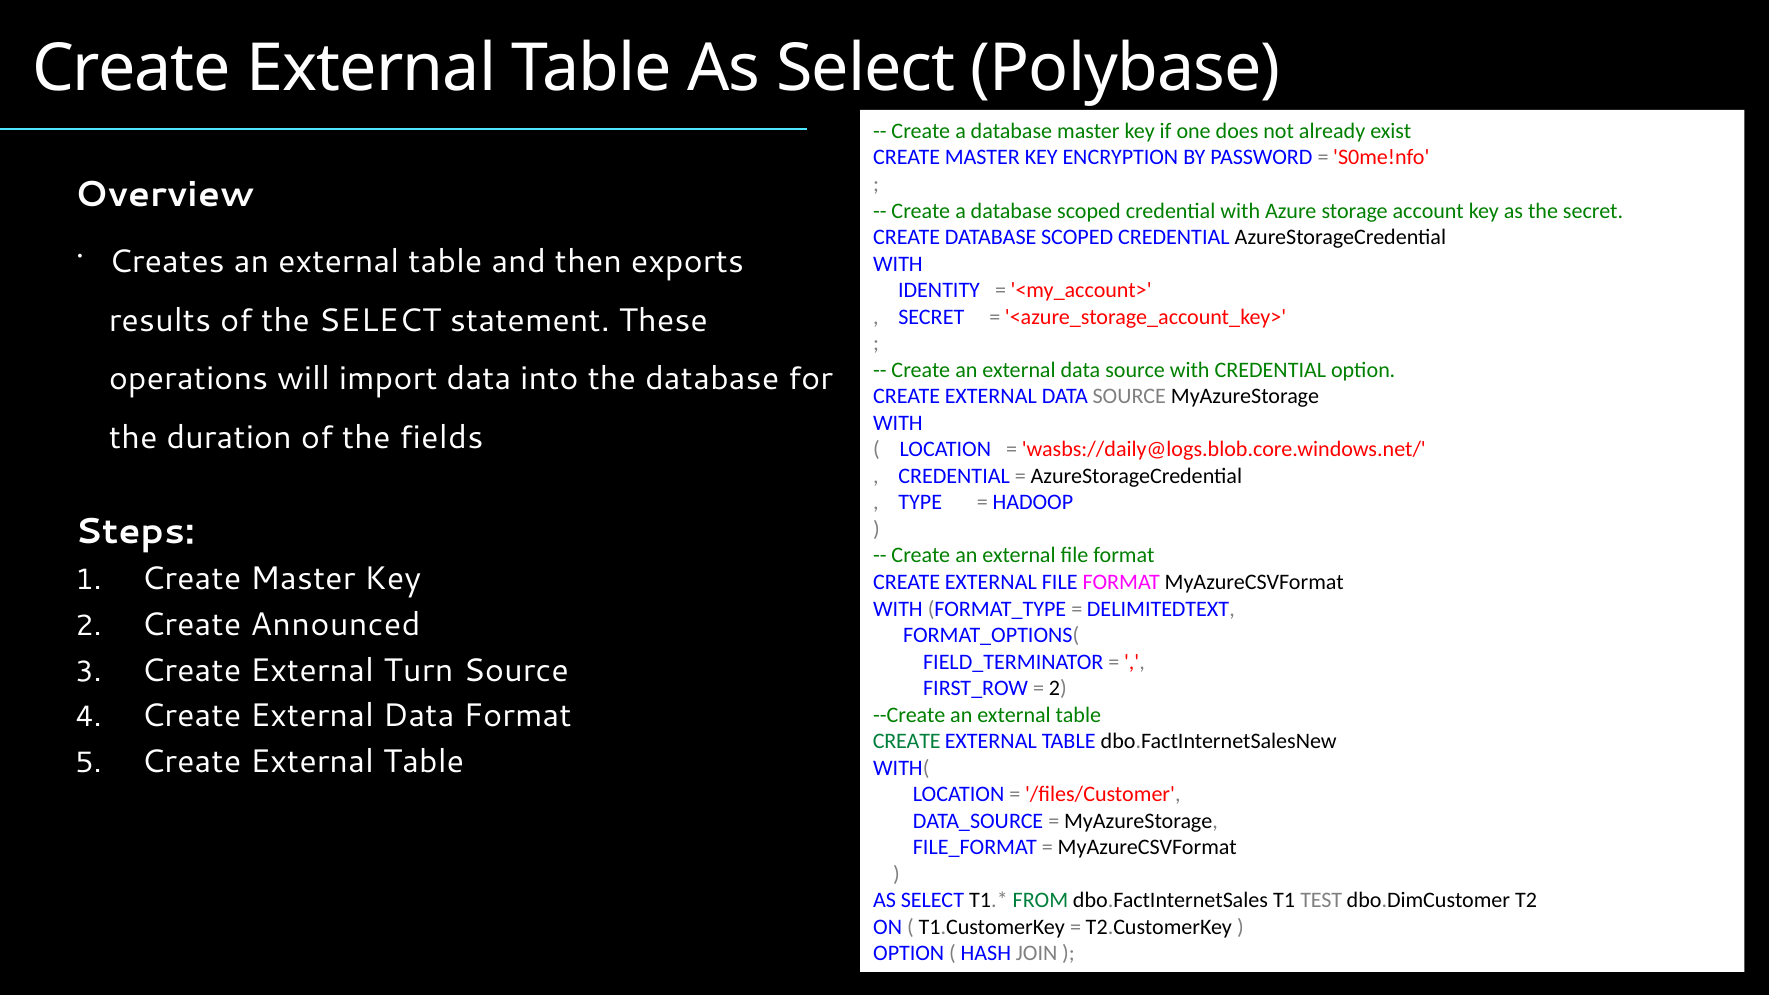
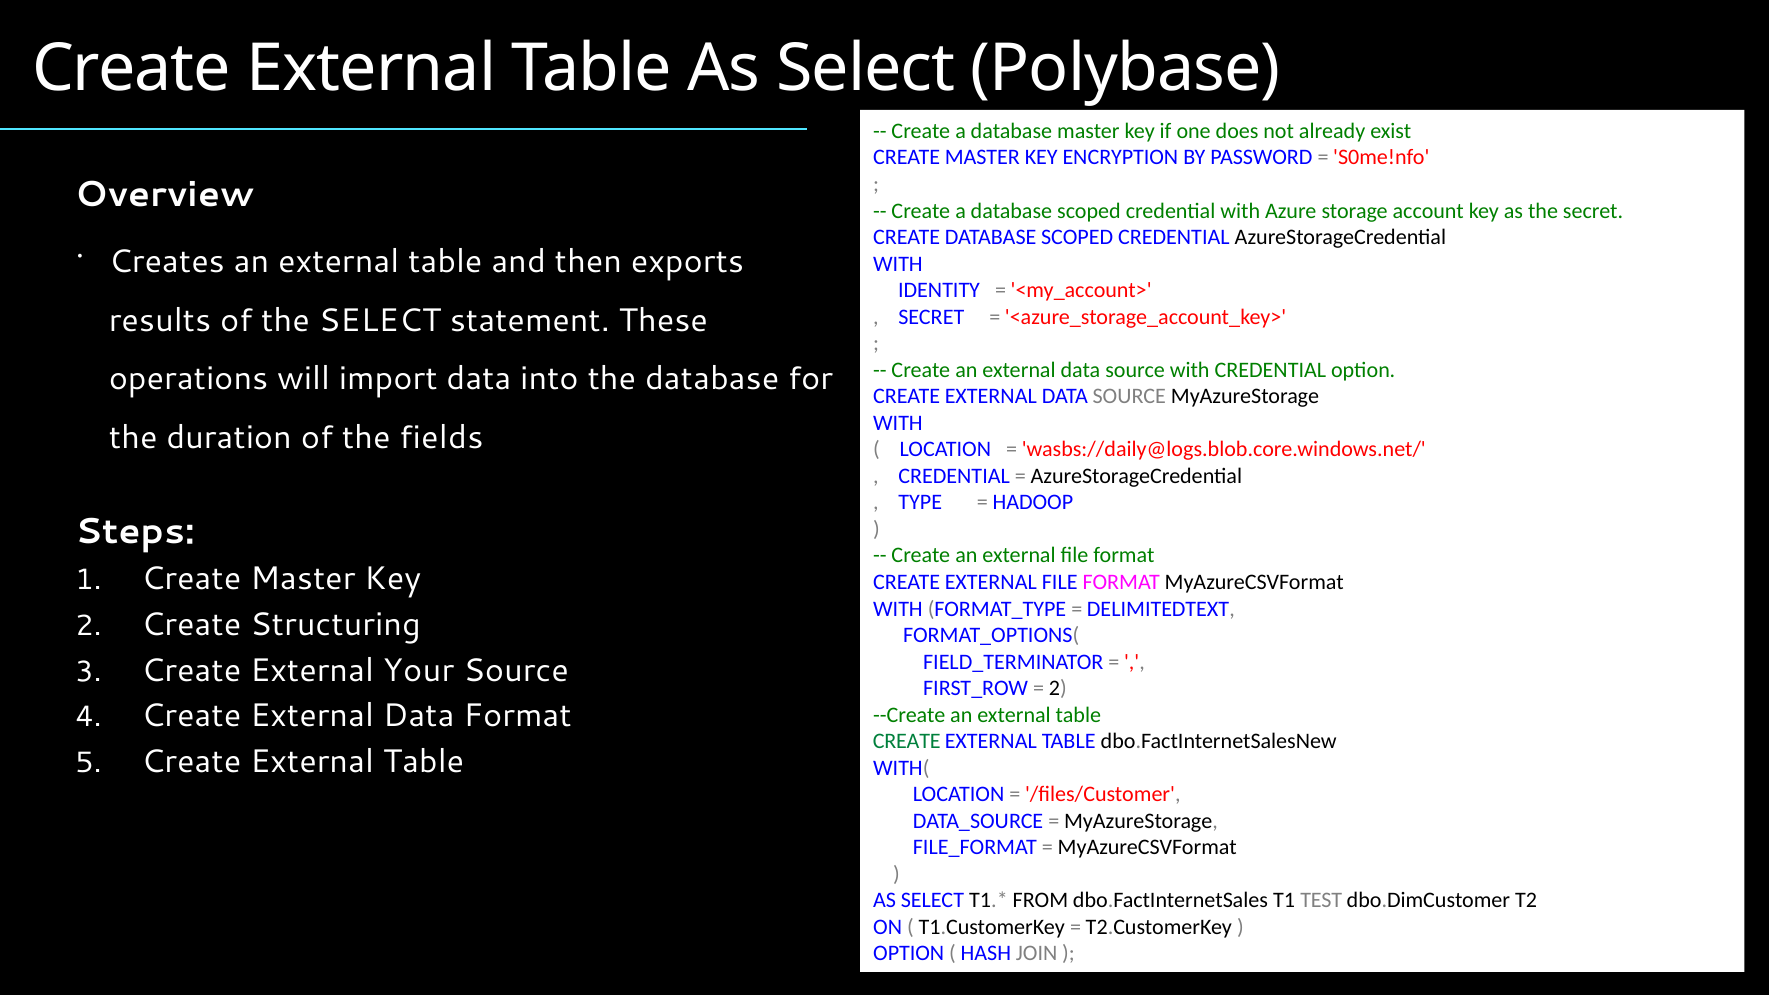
Announced: Announced -> Structuring
Turn: Turn -> Your
FROM colour: green -> black
